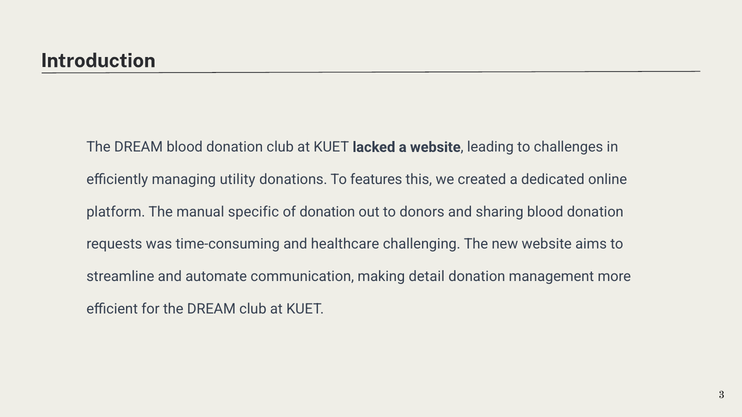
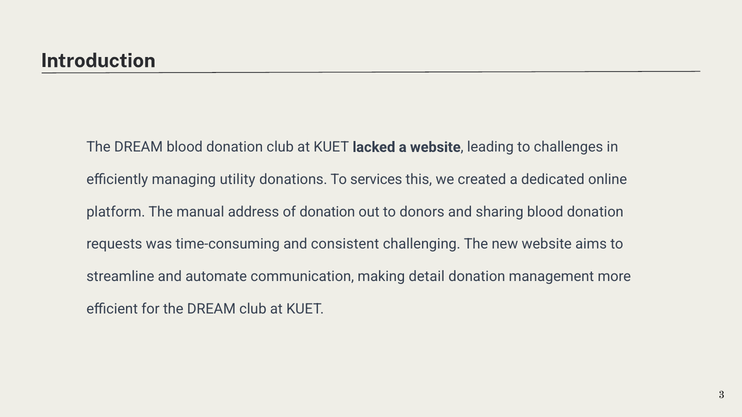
features: features -> services
specific: specific -> address
healthcare: healthcare -> consistent
